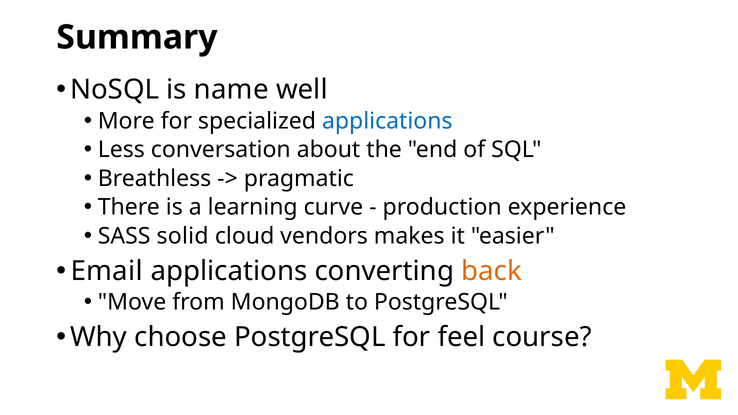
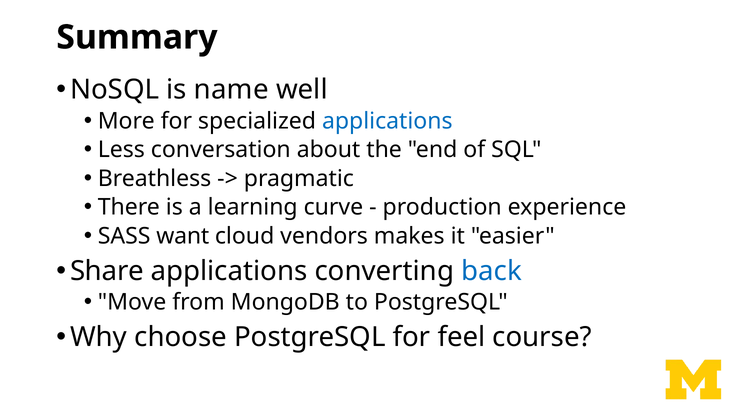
solid: solid -> want
Email: Email -> Share
back colour: orange -> blue
